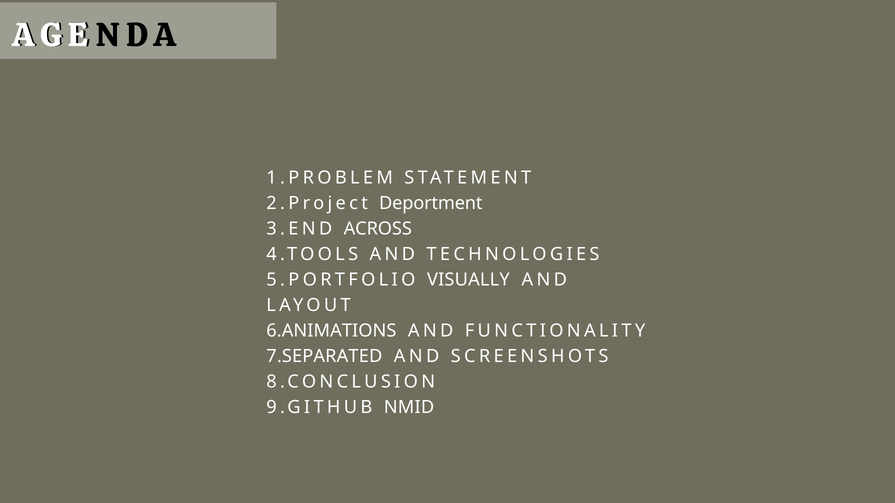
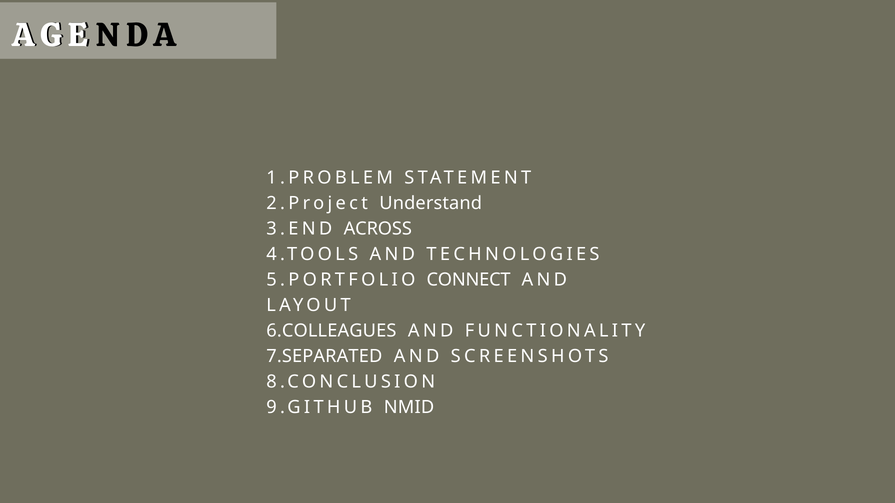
Deportment: Deportment -> Understand
VISUALLY: VISUALLY -> CONNECT
6.ANIMATIONS: 6.ANIMATIONS -> 6.COLLEAGUES
